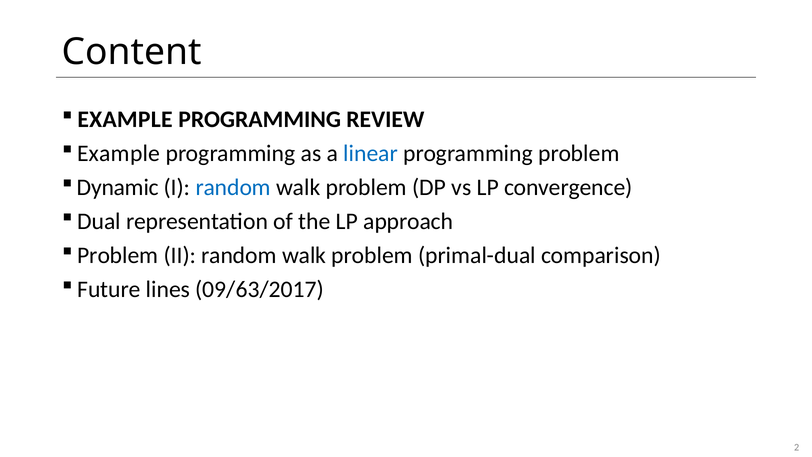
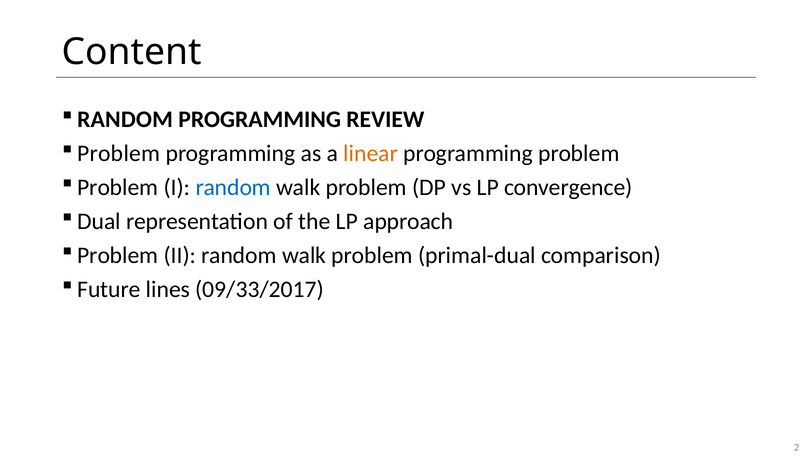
EXAMPLE at (125, 119): EXAMPLE -> RANDOM
Example at (119, 153): Example -> Problem
linear colour: blue -> orange
Dynamic at (118, 187): Dynamic -> Problem
09/63/2017: 09/63/2017 -> 09/33/2017
